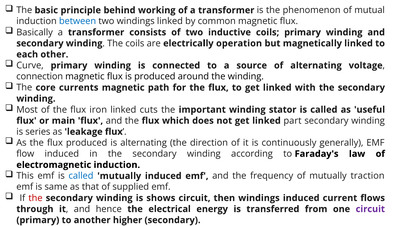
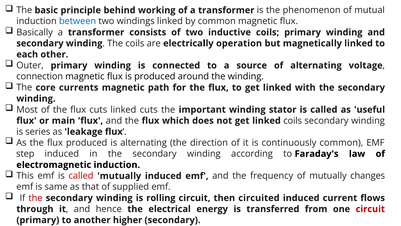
Curve: Curve -> Outer
flux iron: iron -> cuts
linked part: part -> coils
continuously generally: generally -> common
flow: flow -> step
called at (81, 176) colour: blue -> red
traction: traction -> changes
shows: shows -> rolling
then windings: windings -> circuited
circuit at (370, 209) colour: purple -> red
